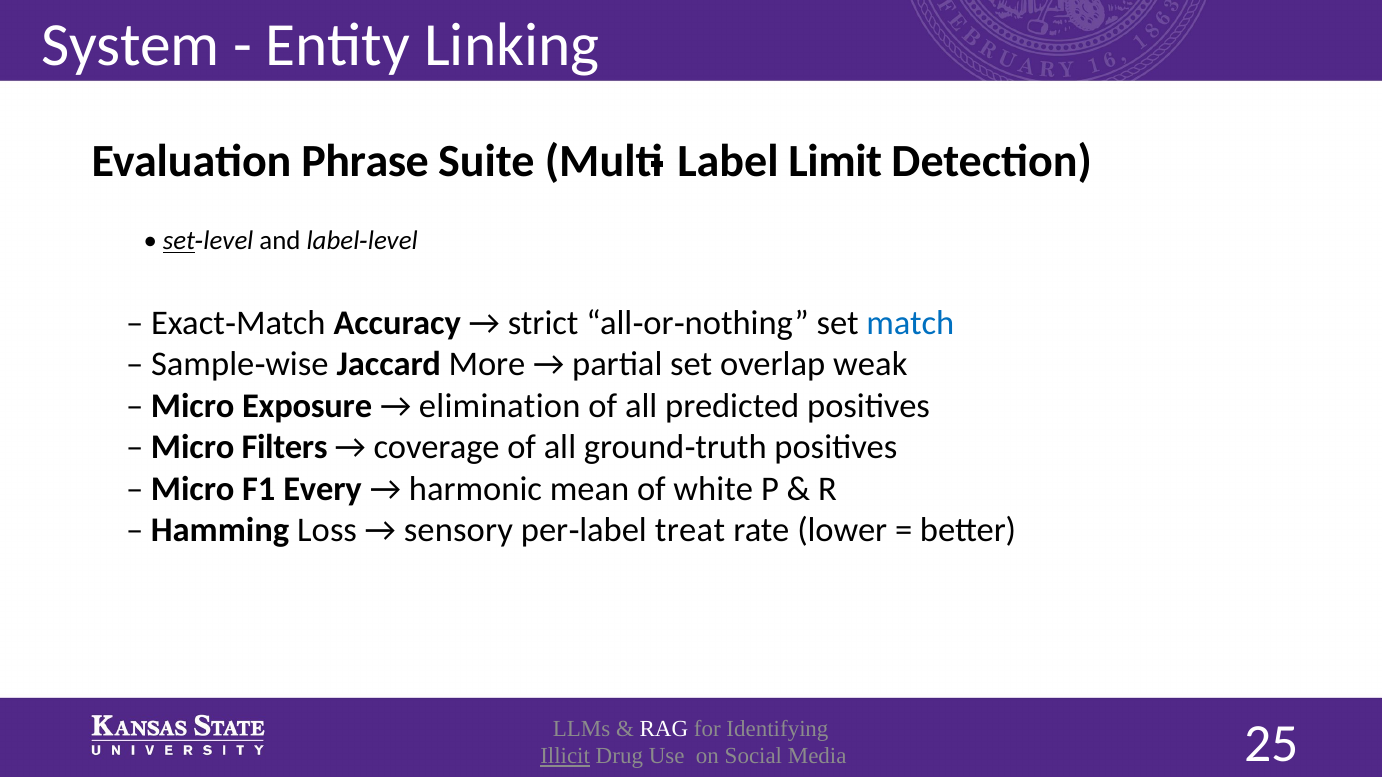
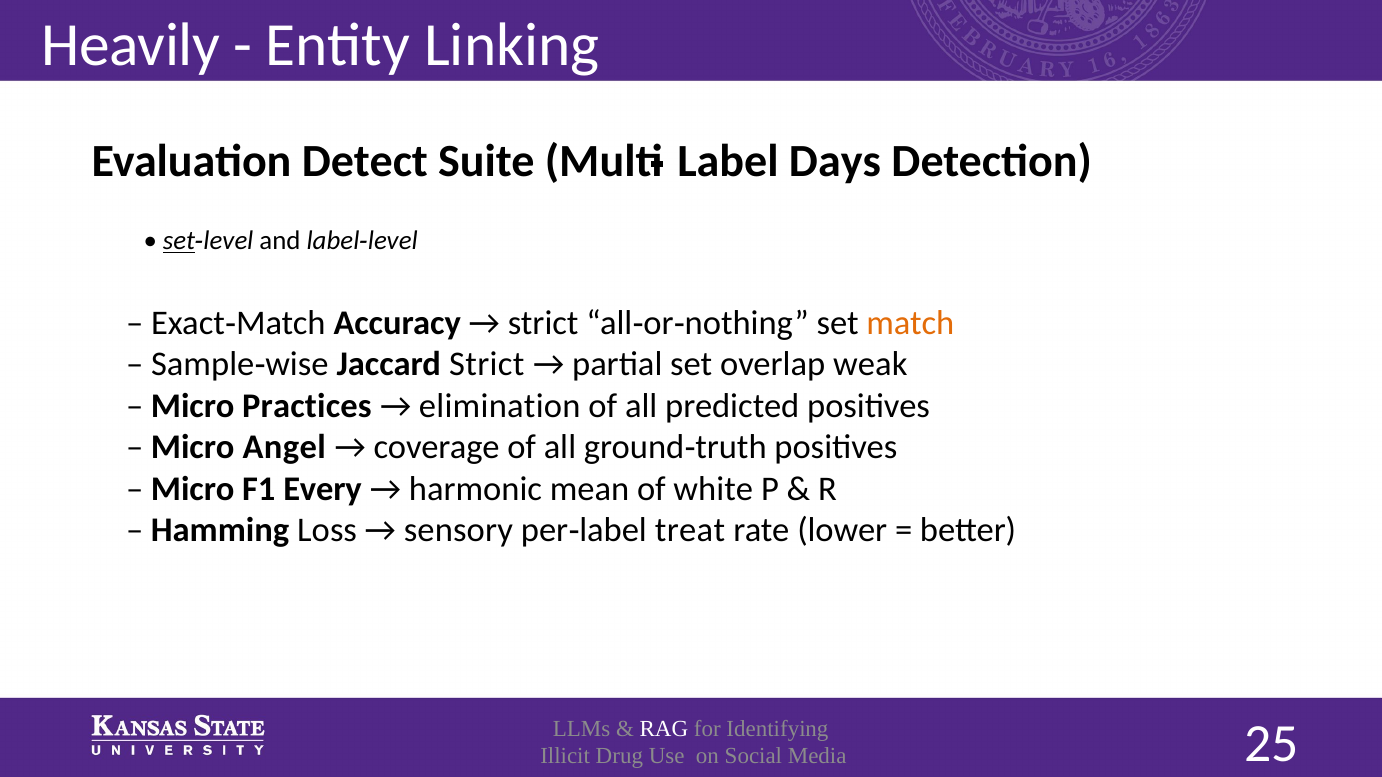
System: System -> Heavily
Phrase: Phrase -> Detect
Limit: Limit -> Days
match at (910, 323) colour: blue -> orange
Jaccard More: More -> Strict
Exposure: Exposure -> Practices
Filters: Filters -> Angel
Illicit underline: present -> none
